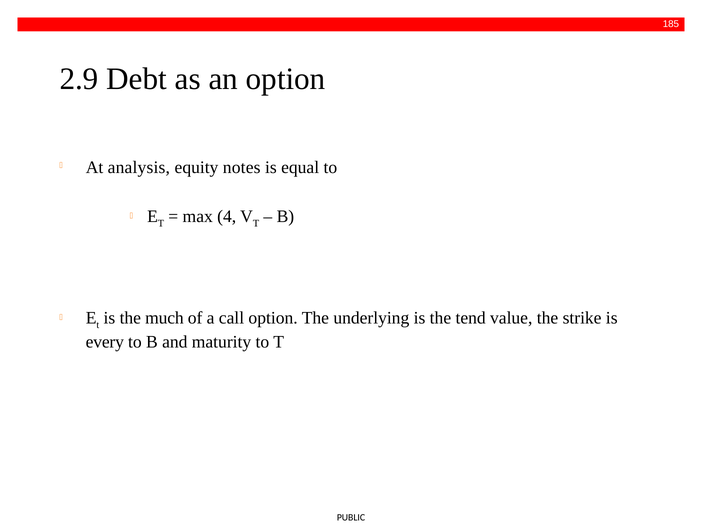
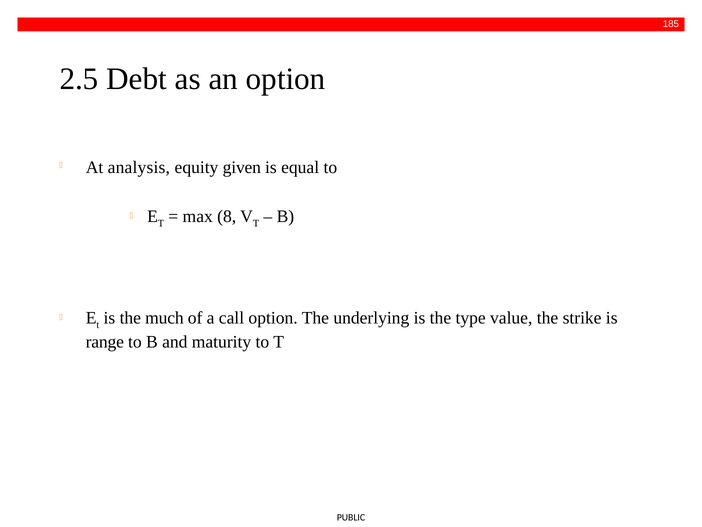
2.9: 2.9 -> 2.5
notes: notes -> given
4: 4 -> 8
tend: tend -> type
every: every -> range
